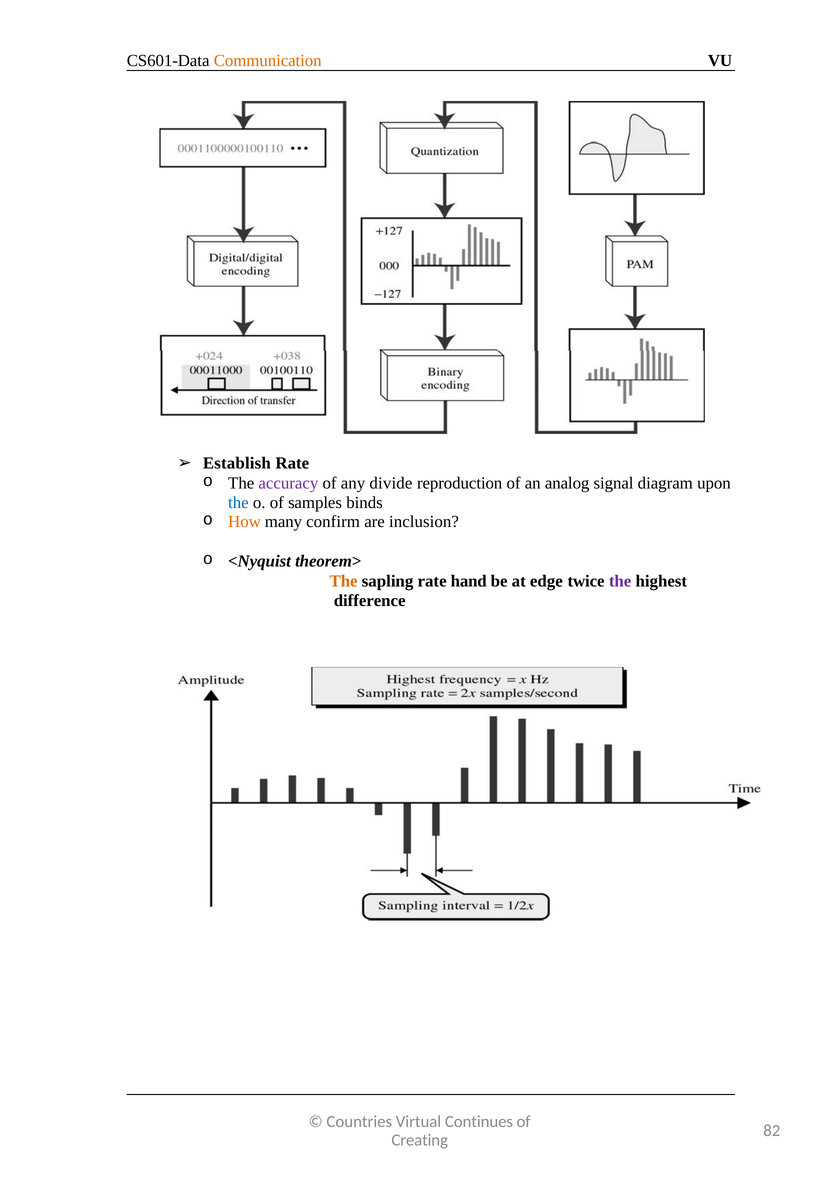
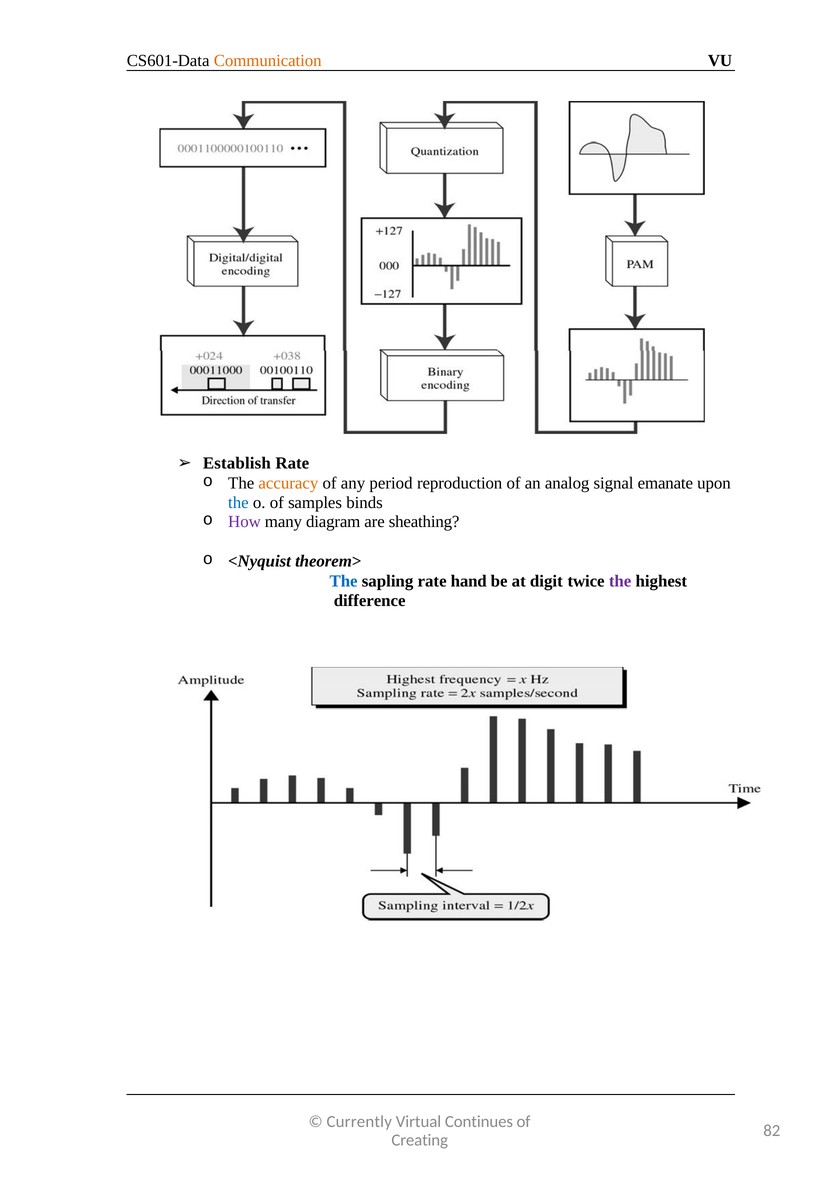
accuracy colour: purple -> orange
divide: divide -> period
diagram: diagram -> emanate
How colour: orange -> purple
confirm: confirm -> diagram
inclusion: inclusion -> sheathing
The at (344, 581) colour: orange -> blue
edge: edge -> digit
Countries: Countries -> Currently
